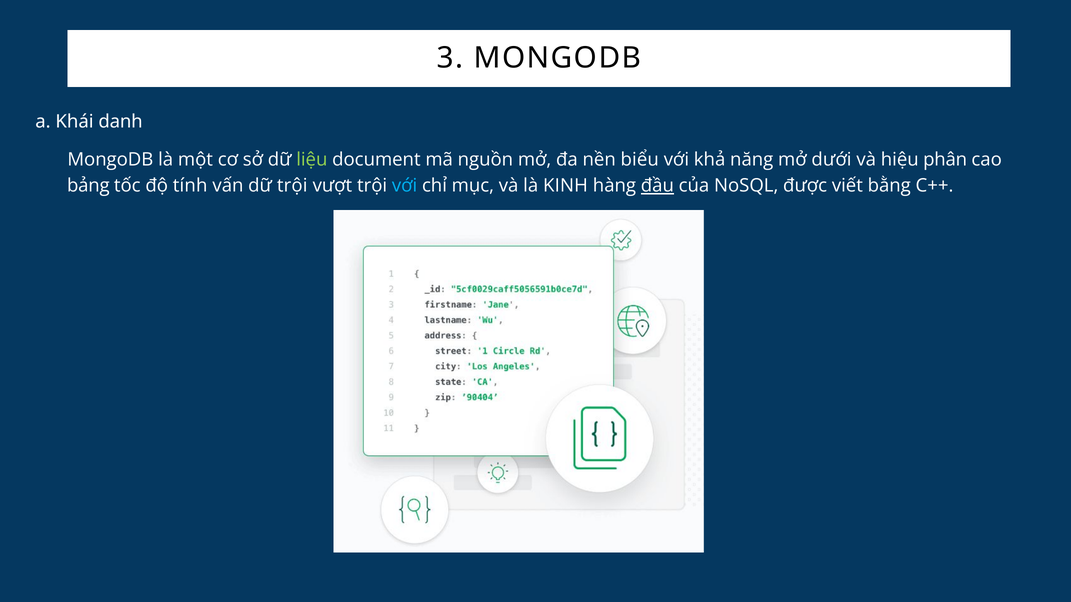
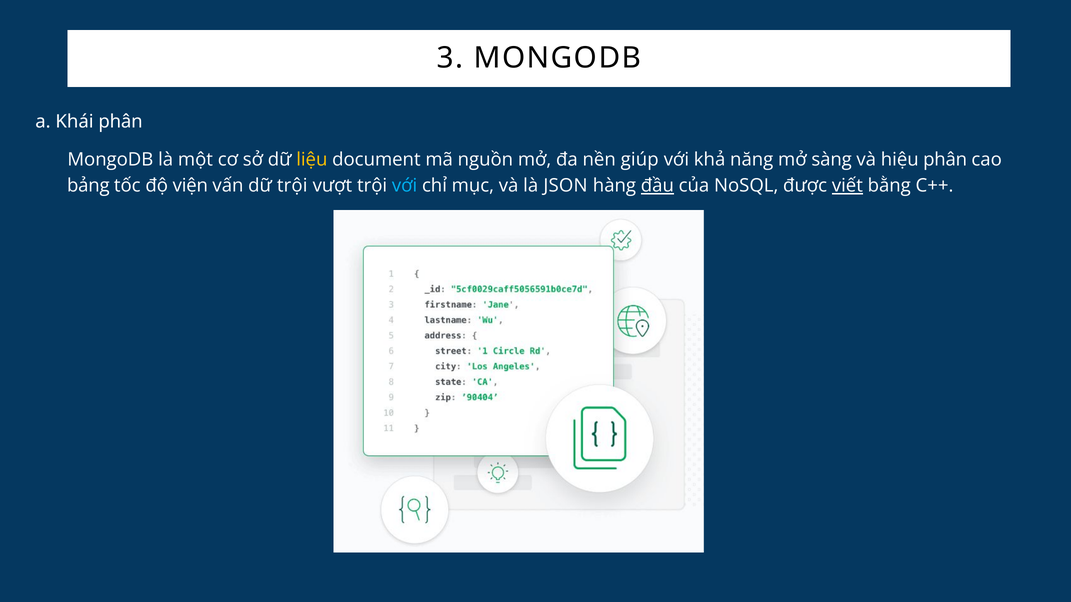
Khái danh: danh -> phân
liệu colour: light green -> yellow
biểu: biểu -> giúp
dưới: dưới -> sàng
tính: tính -> viện
KINH: KINH -> JSON
viết underline: none -> present
